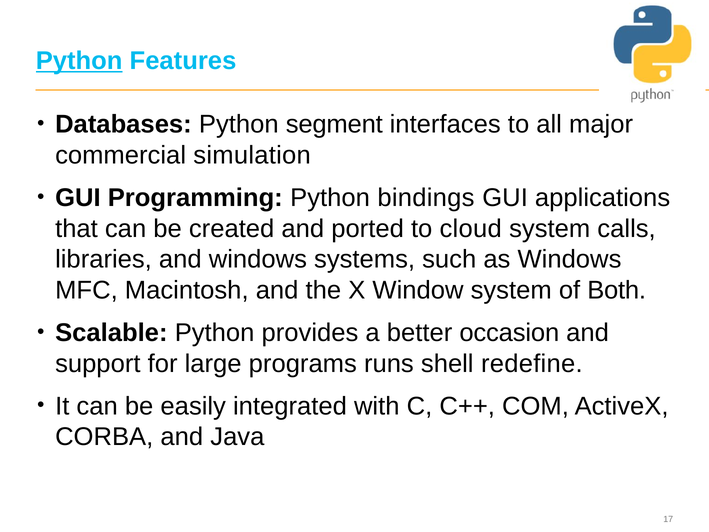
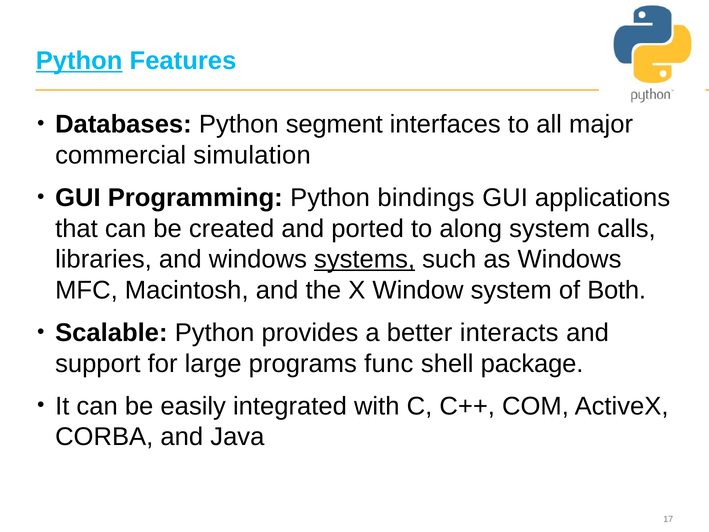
cloud: cloud -> along
systems underline: none -> present
occasion: occasion -> interacts
runs: runs -> func
redefine: redefine -> package
